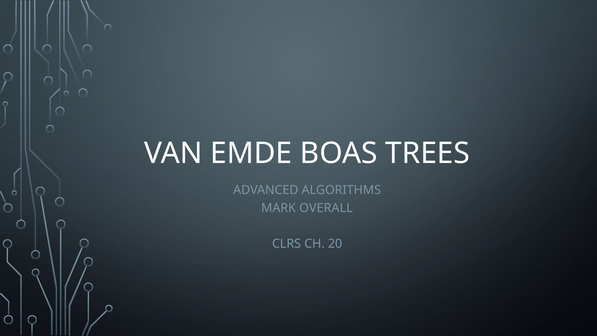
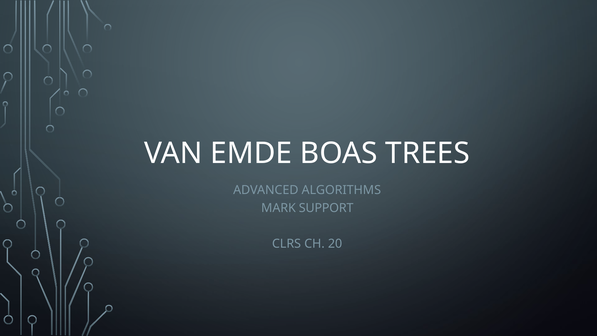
OVERALL: OVERALL -> SUPPORT
